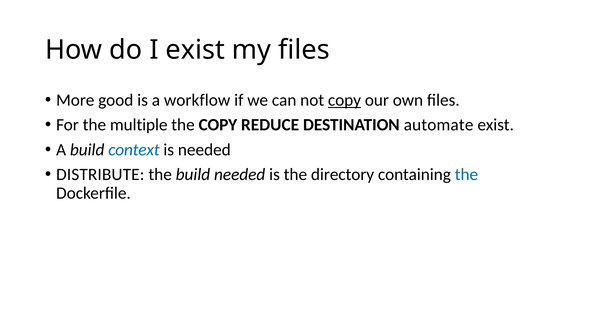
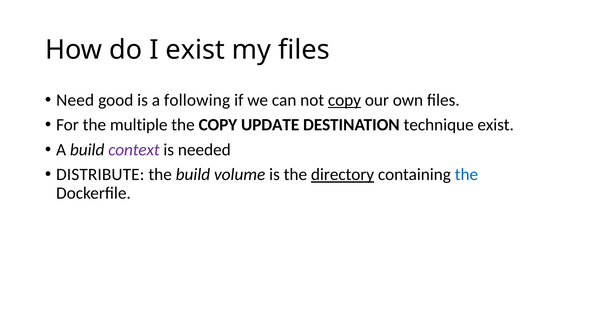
More: More -> Need
workflow: workflow -> following
REDUCE: REDUCE -> UPDATE
automate: automate -> technique
context colour: blue -> purple
build needed: needed -> volume
directory underline: none -> present
